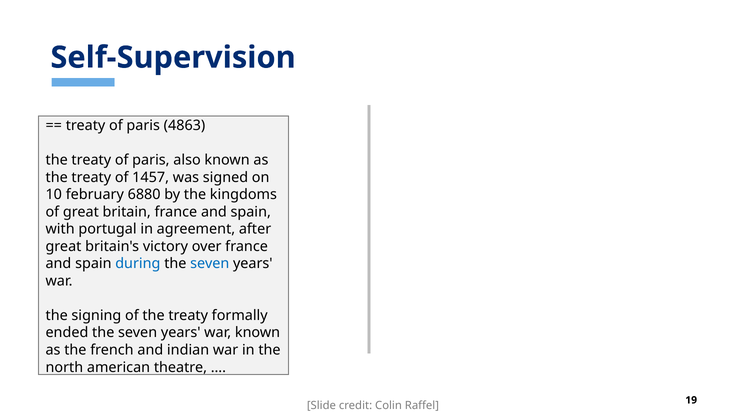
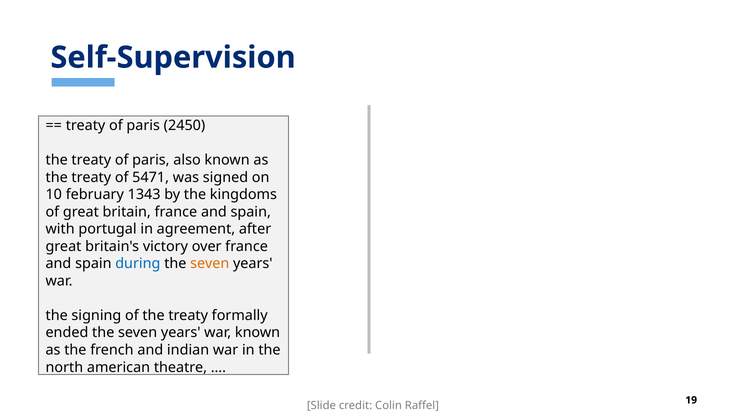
4863: 4863 -> 2450
1457: 1457 -> 5471
6880: 6880 -> 1343
seven at (210, 263) colour: blue -> orange
